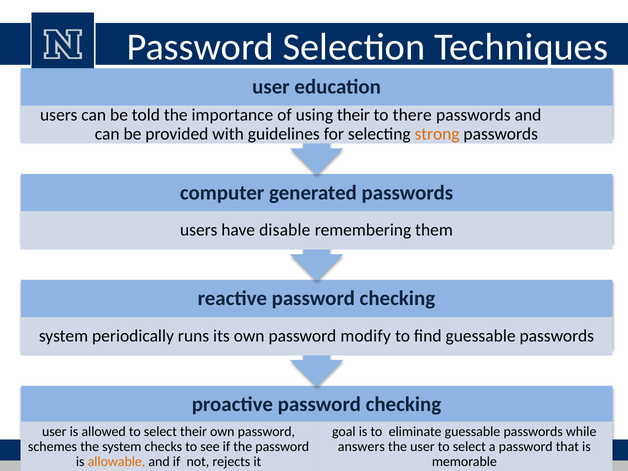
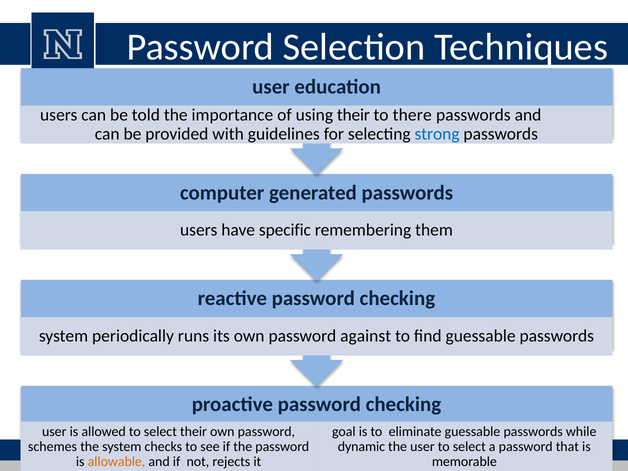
strong colour: orange -> blue
disable: disable -> specific
modify: modify -> against
answers: answers -> dynamic
